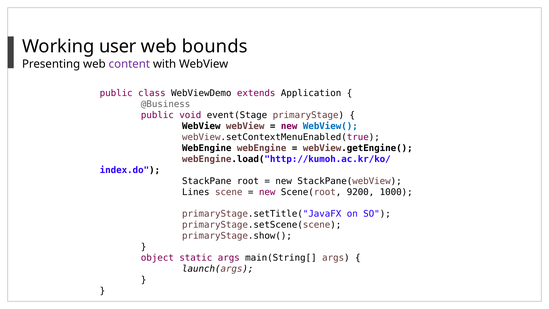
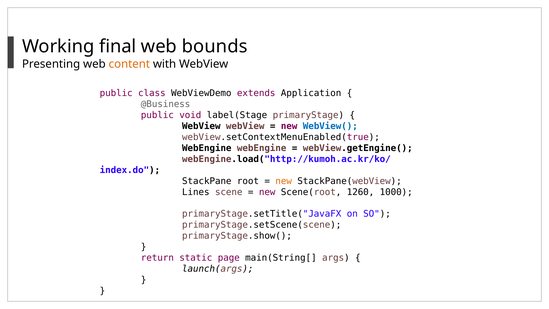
user: user -> final
content colour: purple -> orange
event(Stage: event(Stage -> label(Stage
new at (284, 181) colour: black -> orange
9200: 9200 -> 1260
object: object -> return
static args: args -> page
